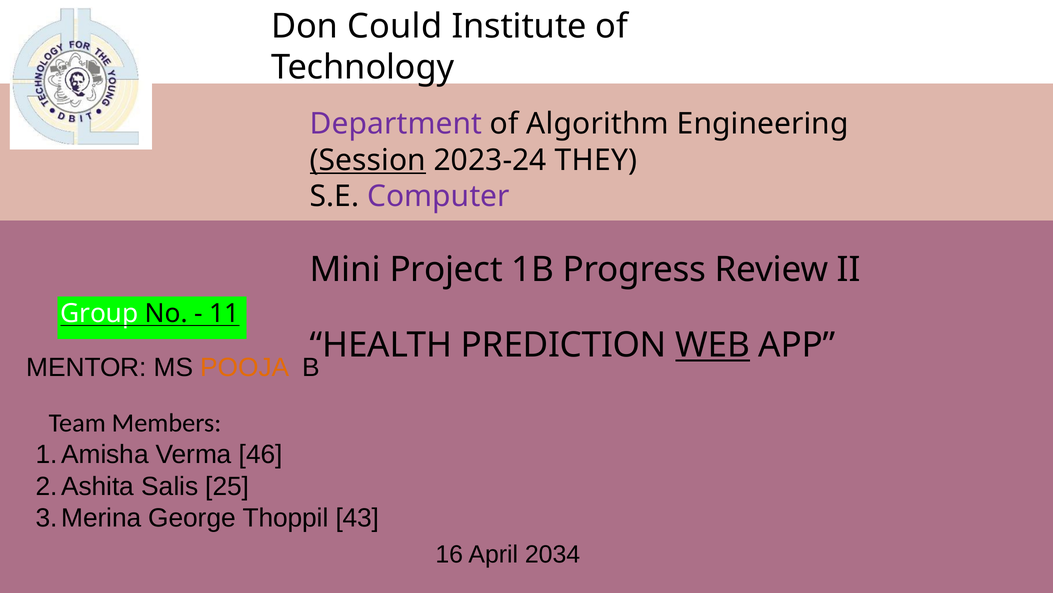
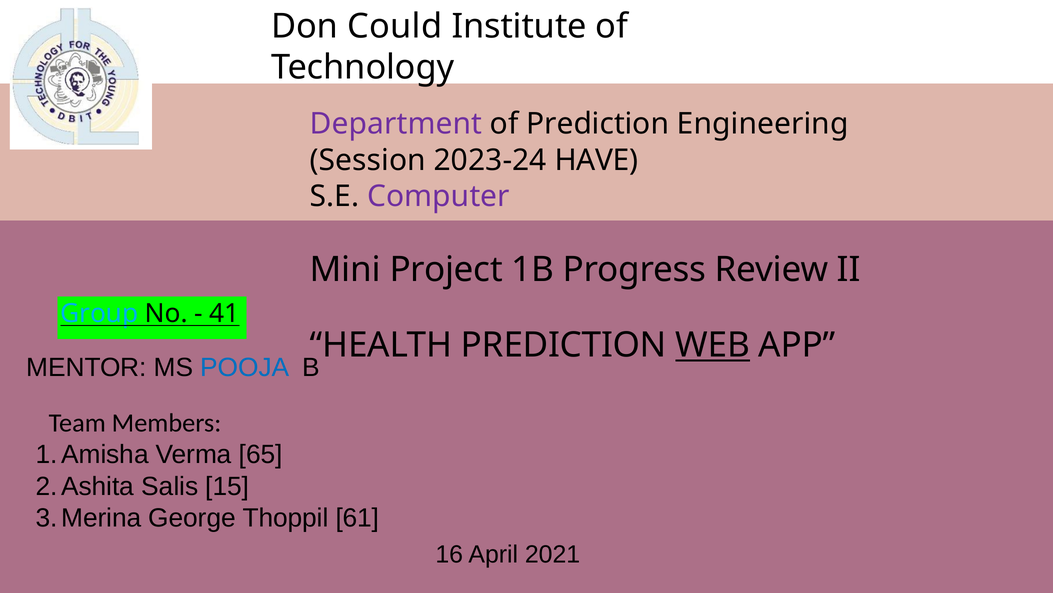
of Algorithm: Algorithm -> Prediction
Session underline: present -> none
THEY: THEY -> HAVE
Group colour: white -> light blue
11: 11 -> 41
POOJA colour: orange -> blue
46: 46 -> 65
25: 25 -> 15
43: 43 -> 61
2034: 2034 -> 2021
